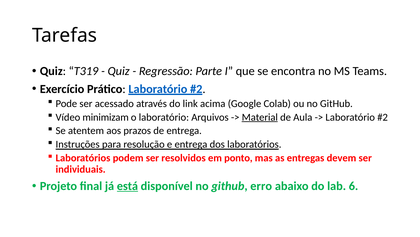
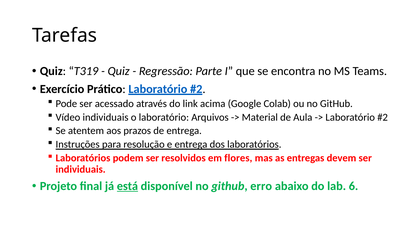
Vídeo minimizam: minimizam -> individuais
Material underline: present -> none
ponto: ponto -> flores
